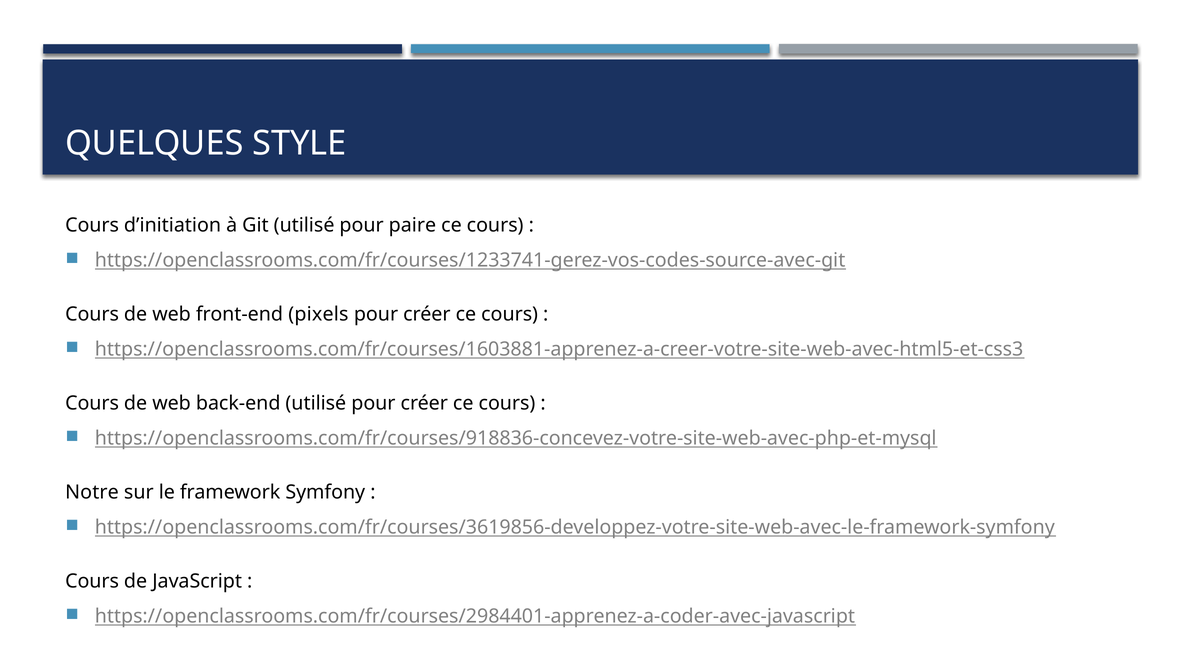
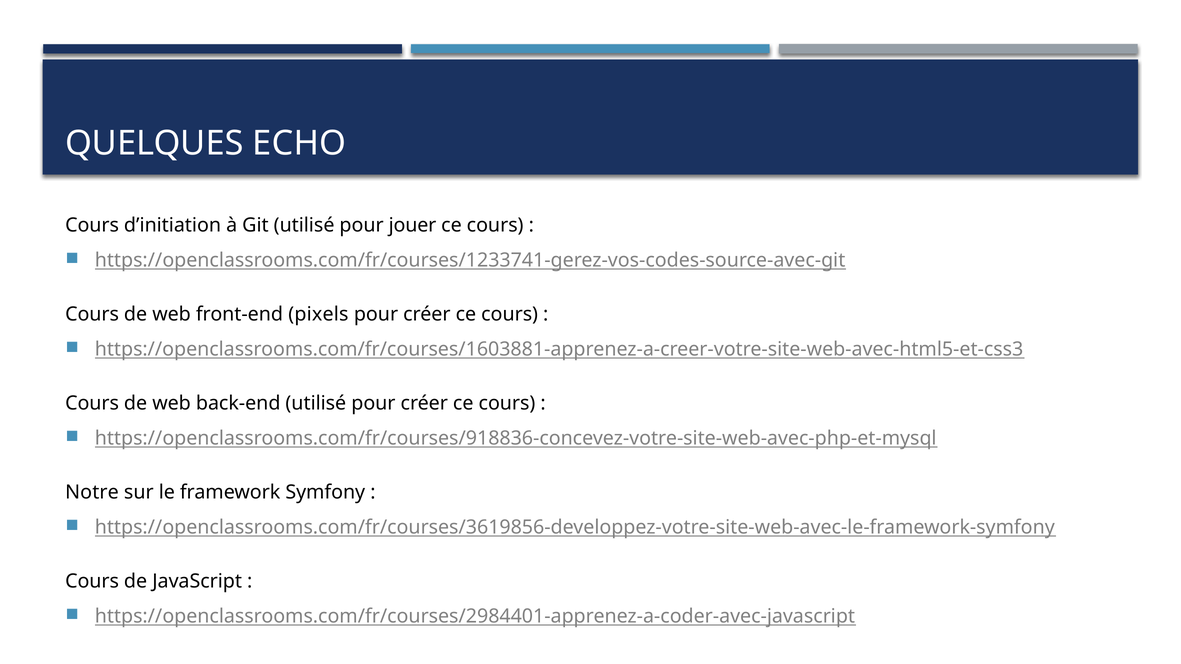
STYLE: STYLE -> ECHO
paire: paire -> jouer
